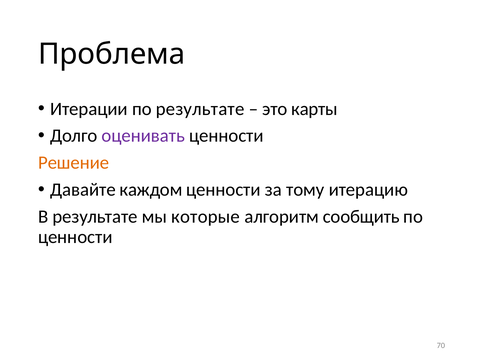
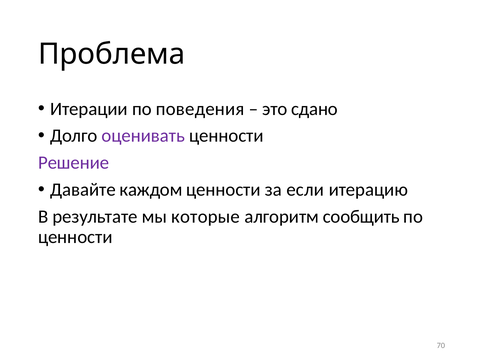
по результате: результате -> поведения
карты: карты -> сдано
Решение colour: orange -> purple
тому: тому -> если
